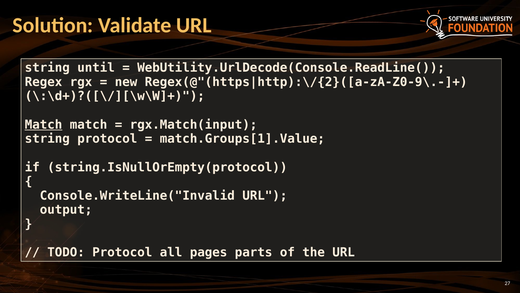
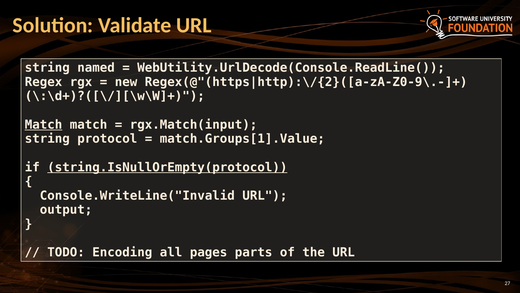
until: until -> named
string.IsNullOrEmpty(protocol underline: none -> present
TODO Protocol: Protocol -> Encoding
